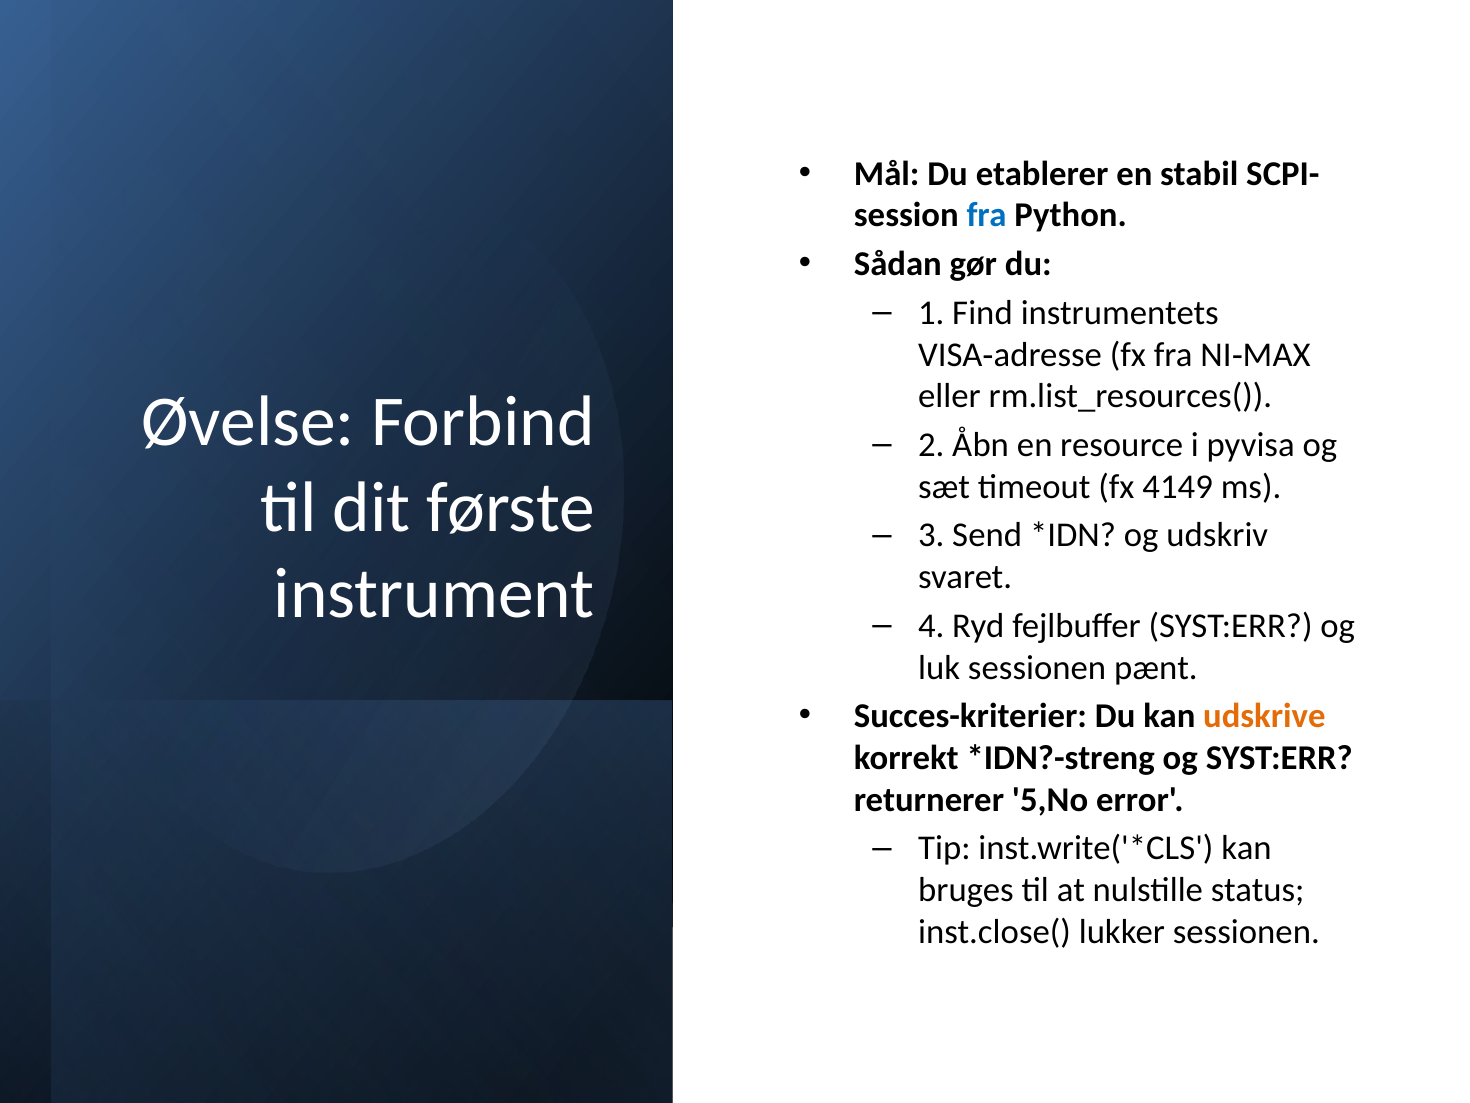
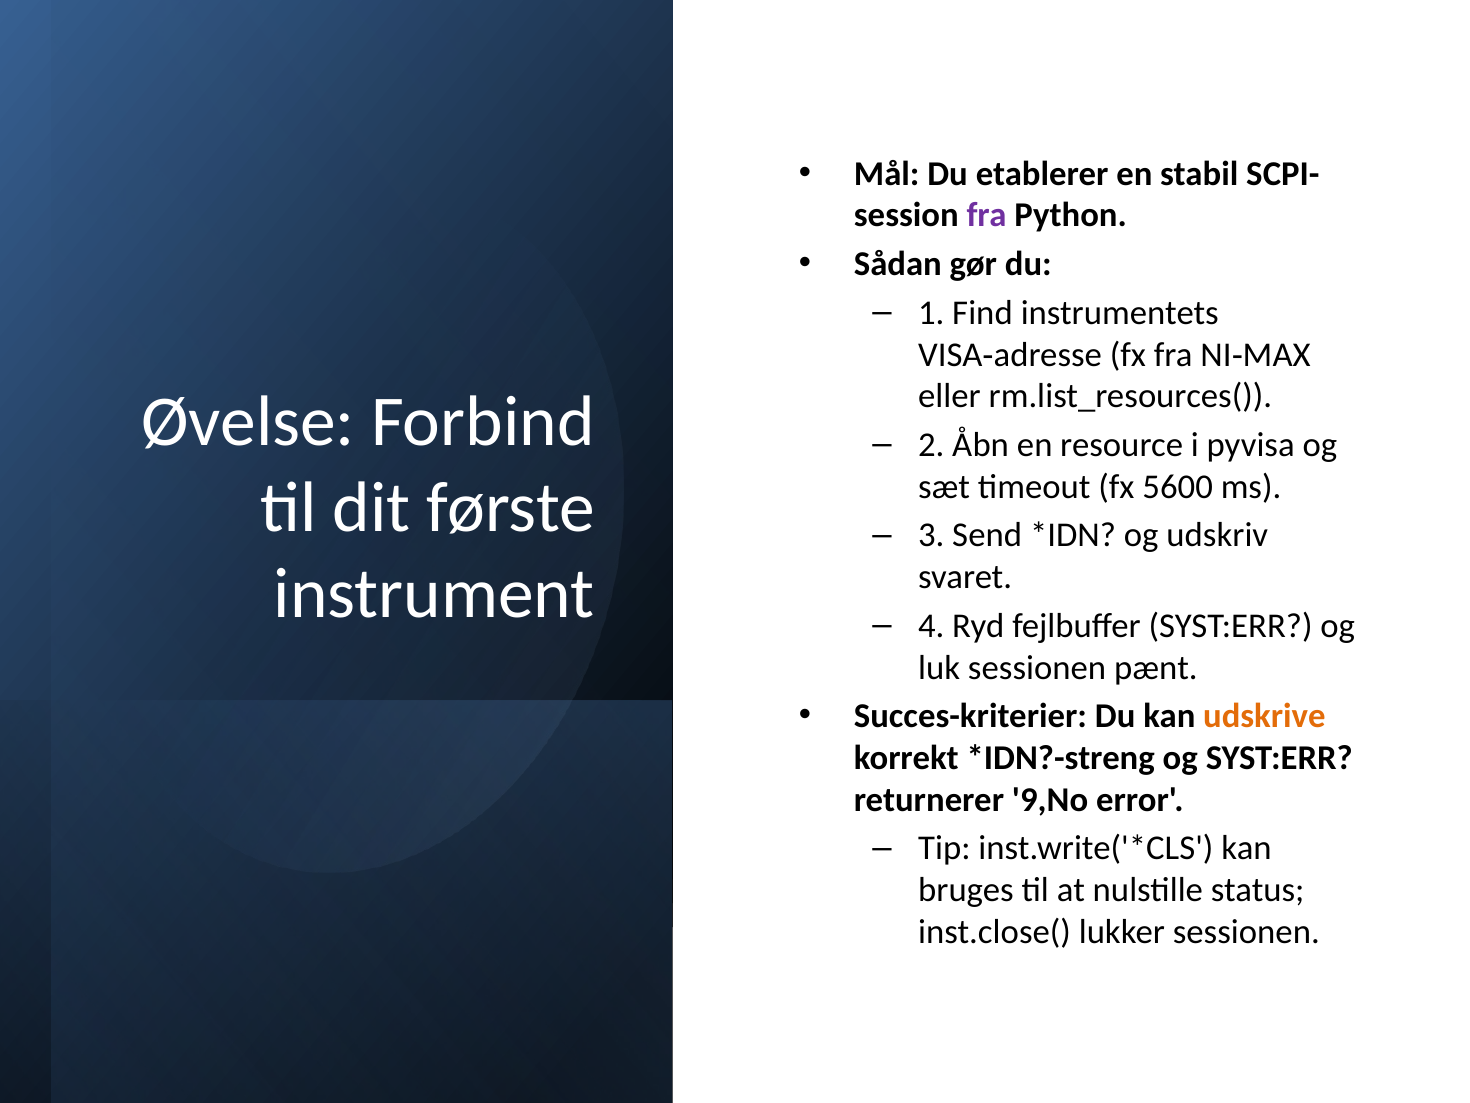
fra at (987, 215) colour: blue -> purple
4149: 4149 -> 5600
5,No: 5,No -> 9,No
